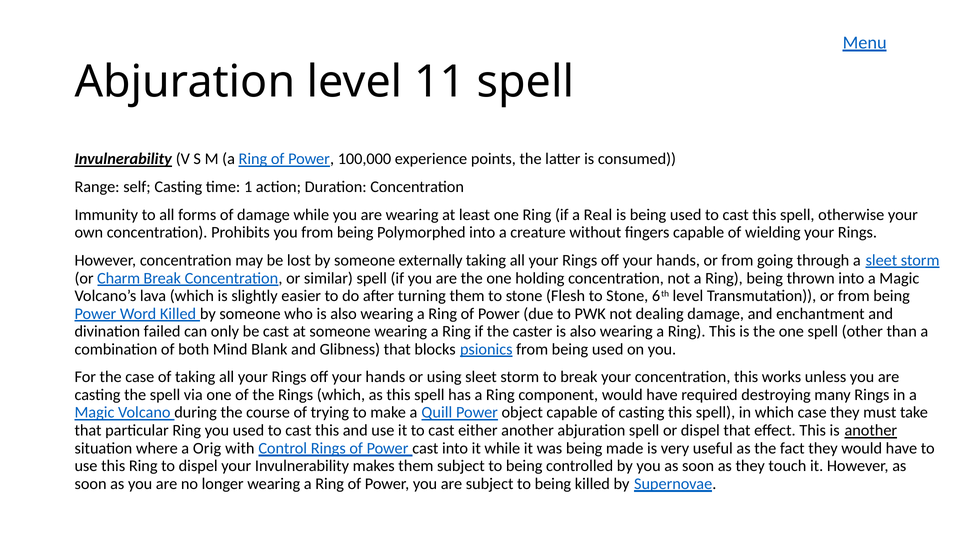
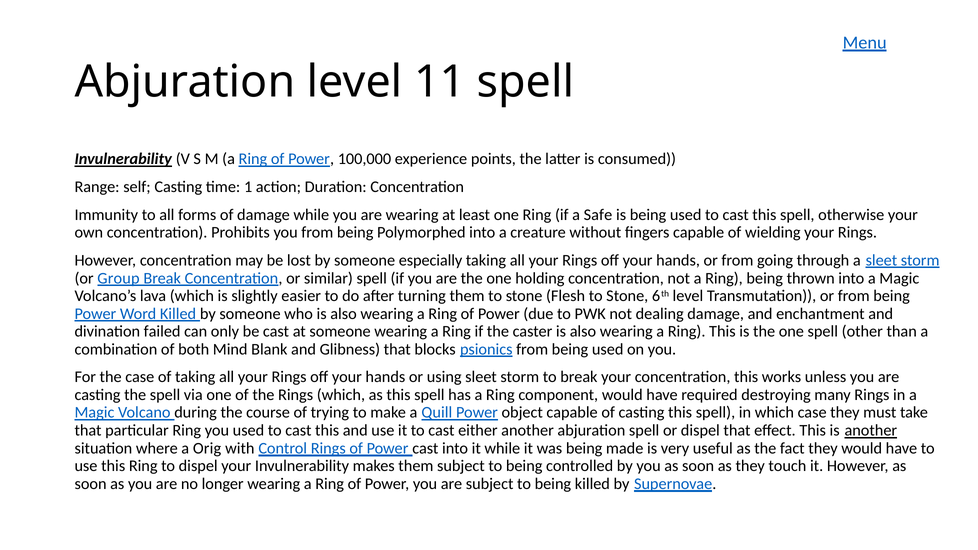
Real: Real -> Safe
externally: externally -> especially
Charm: Charm -> Group
